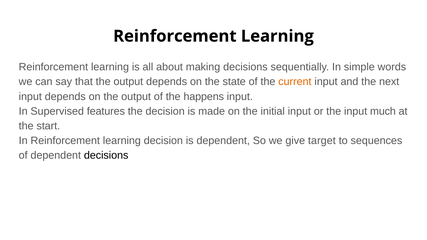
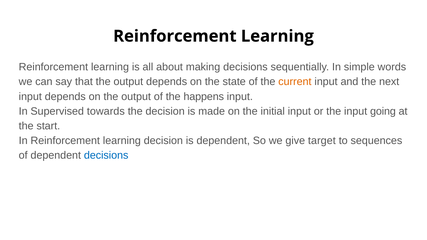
features: features -> towards
much: much -> going
decisions at (106, 155) colour: black -> blue
